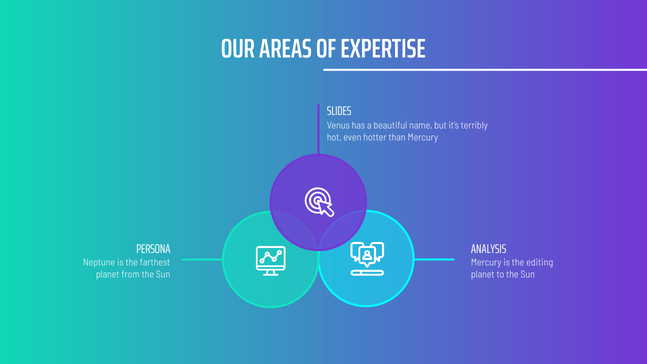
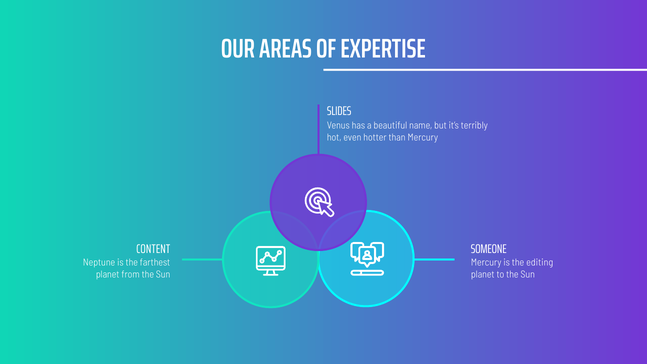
PERSONA: PERSONA -> CONTENT
ANALYSIS: ANALYSIS -> SOMEONE
